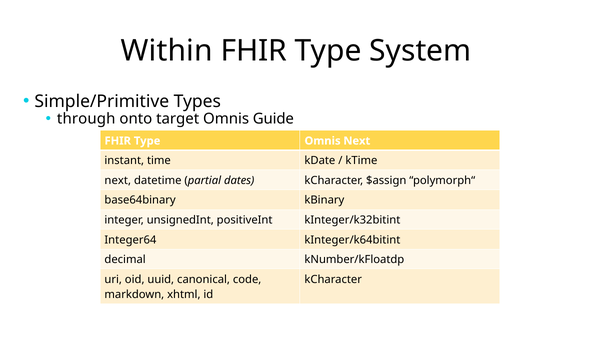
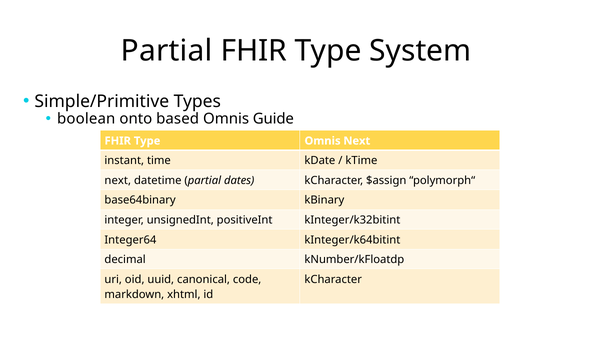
Within at (167, 51): Within -> Partial
through: through -> boolean
target: target -> based
